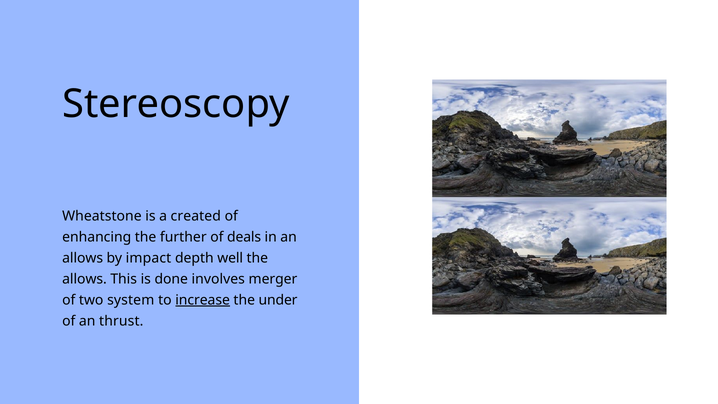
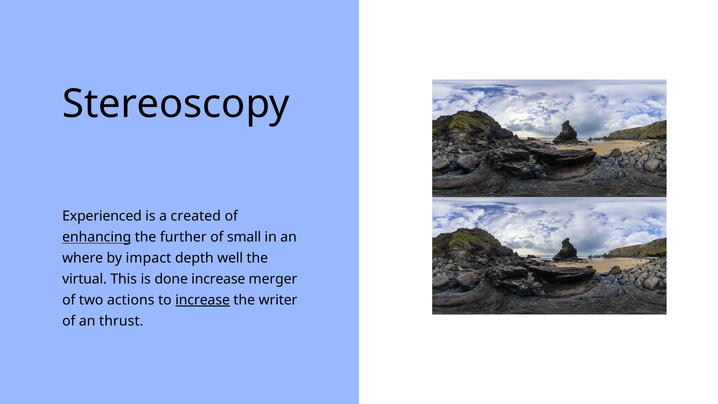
Wheatstone: Wheatstone -> Experienced
enhancing underline: none -> present
deals: deals -> small
allows at (83, 258): allows -> where
allows at (85, 279): allows -> virtual
done involves: involves -> increase
system: system -> actions
under: under -> writer
